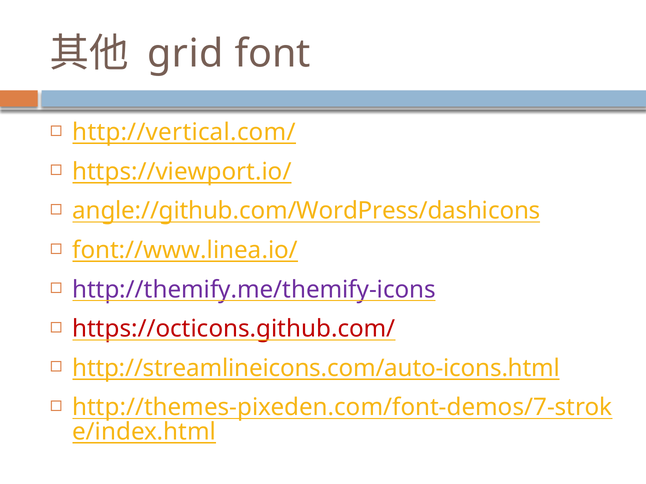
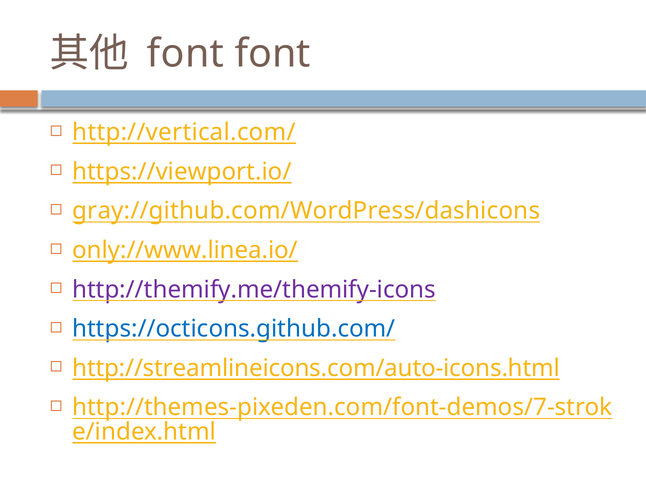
grid at (185, 54): grid -> font
angle://github.com/WordPress/dashicons: angle://github.com/WordPress/dashicons -> gray://github.com/WordPress/dashicons
font://www.linea.io/: font://www.linea.io/ -> only://www.linea.io/
https://octicons.github.com/ colour: red -> blue
